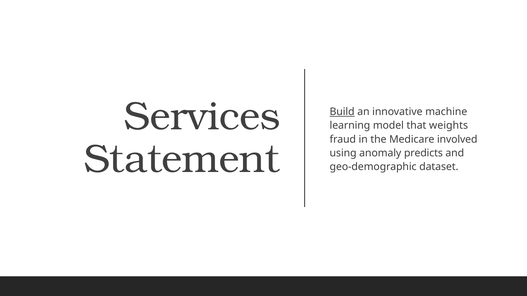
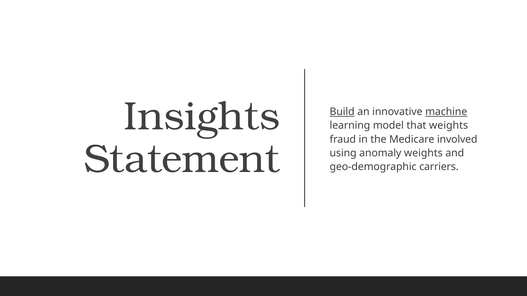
Services: Services -> Insights
machine underline: none -> present
anomaly predicts: predicts -> weights
dataset: dataset -> carriers
